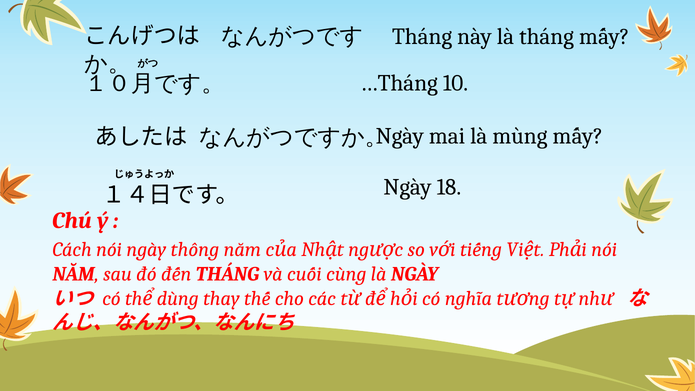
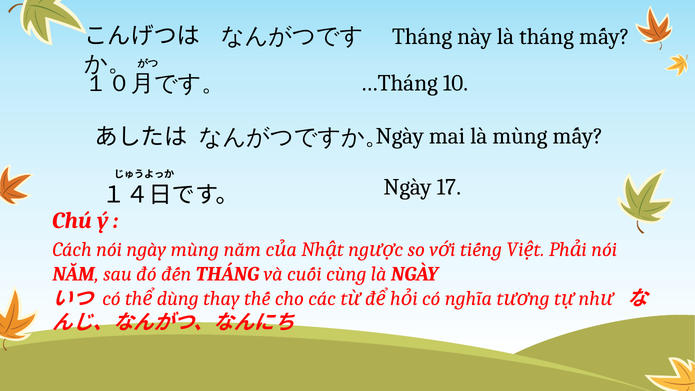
18: 18 -> 17
ngày thống: thống -> mùng
